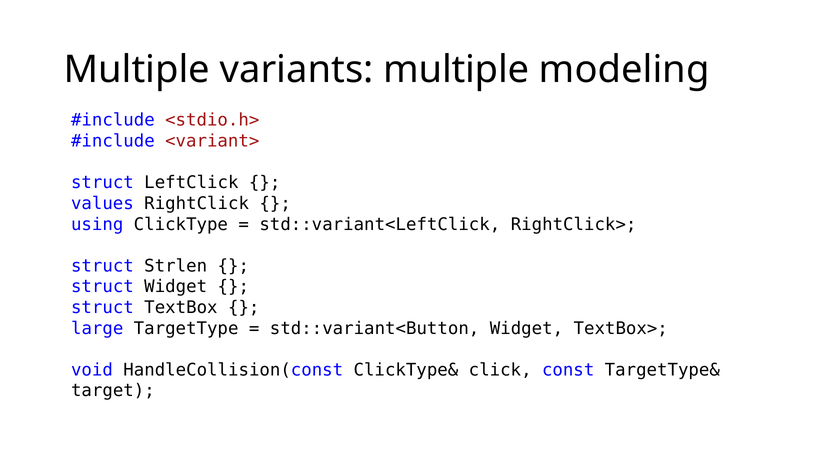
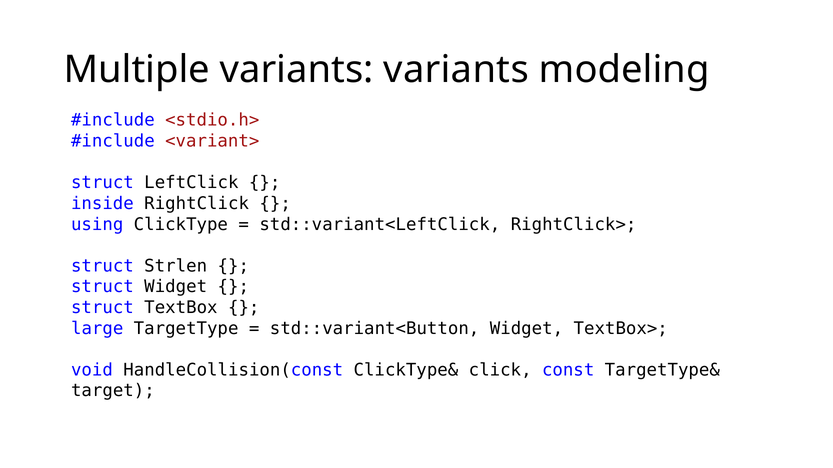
variants multiple: multiple -> variants
values: values -> inside
